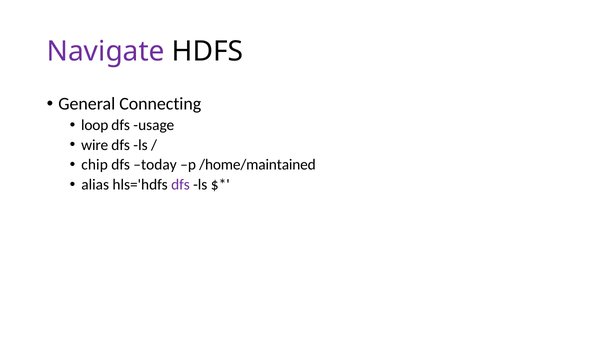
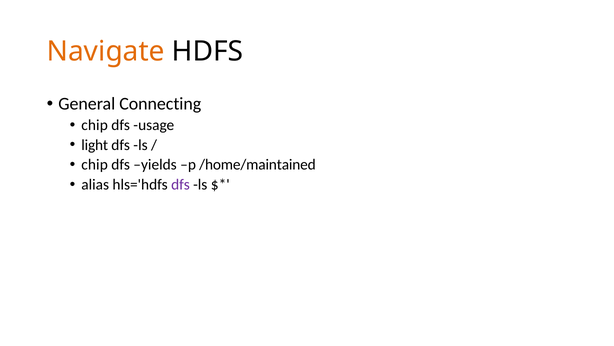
Navigate colour: purple -> orange
loop at (95, 125): loop -> chip
wire: wire -> light
today: today -> yields
